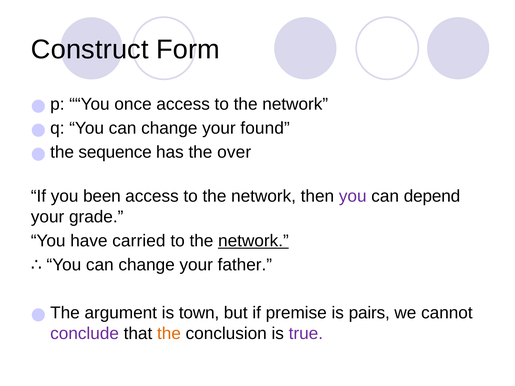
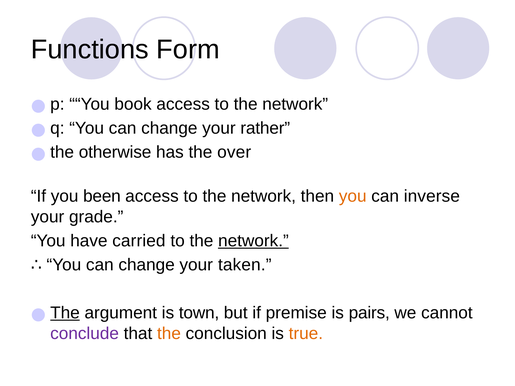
Construct: Construct -> Functions
once: once -> book
found: found -> rather
sequence: sequence -> otherwise
you at (353, 196) colour: purple -> orange
depend: depend -> inverse
father: father -> taken
The at (65, 313) underline: none -> present
true colour: purple -> orange
